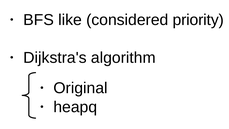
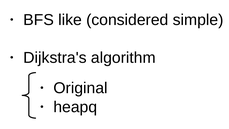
priority: priority -> simple
